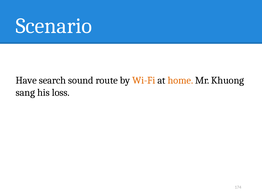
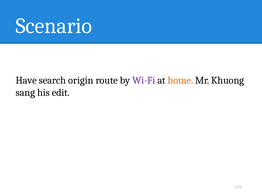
sound: sound -> origin
Wi-Fi colour: orange -> purple
loss: loss -> edit
